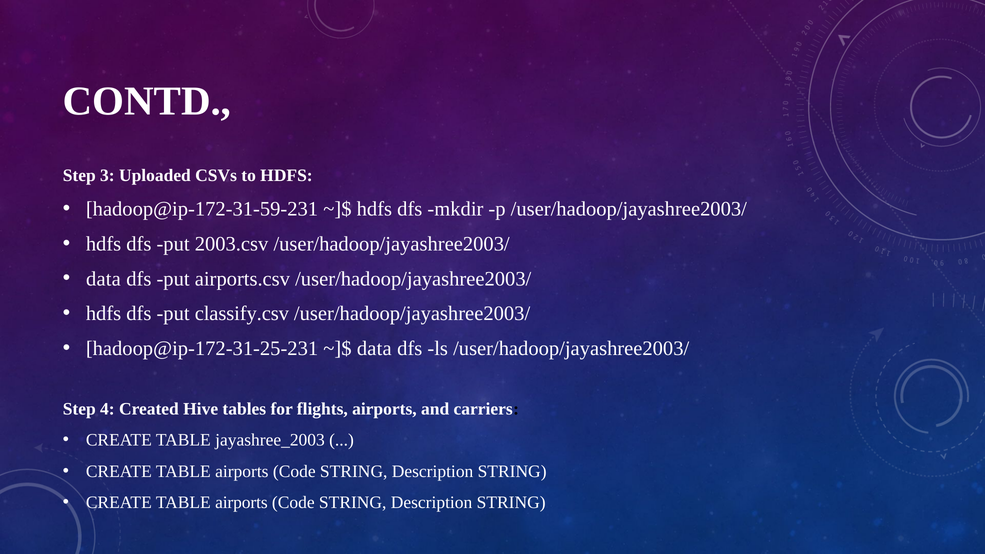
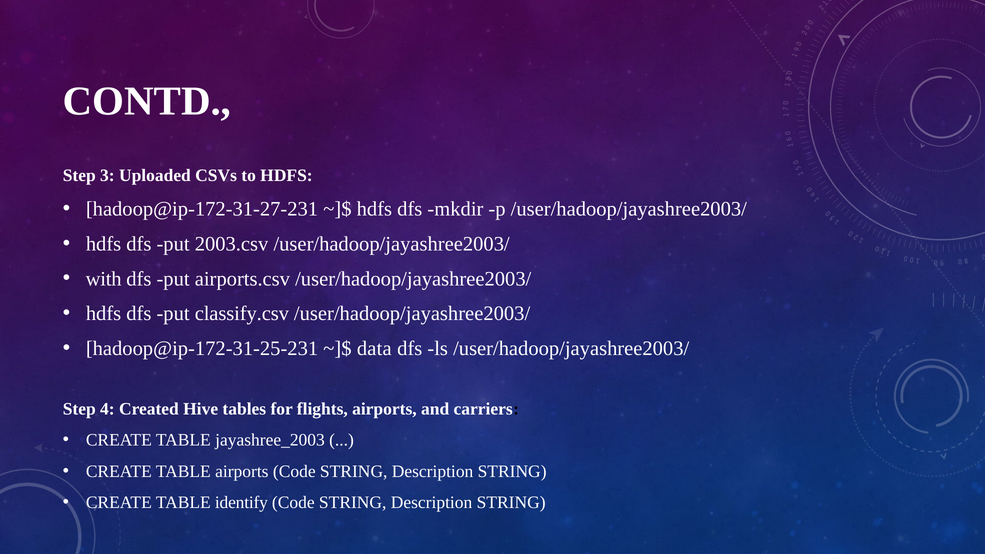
hadoop@ip-172-31-59-231: hadoop@ip-172-31-59-231 -> hadoop@ip-172-31-27-231
data at (103, 279): data -> with
airports at (241, 503): airports -> identify
